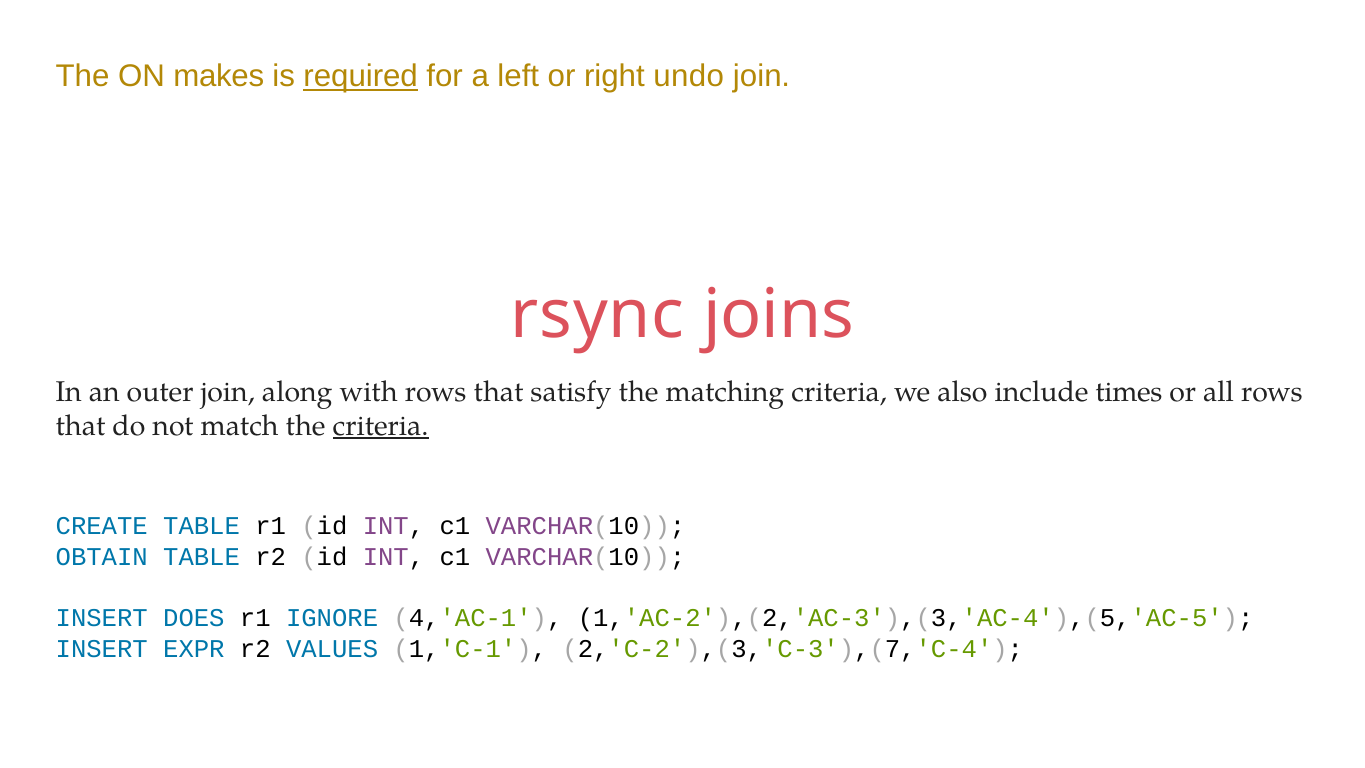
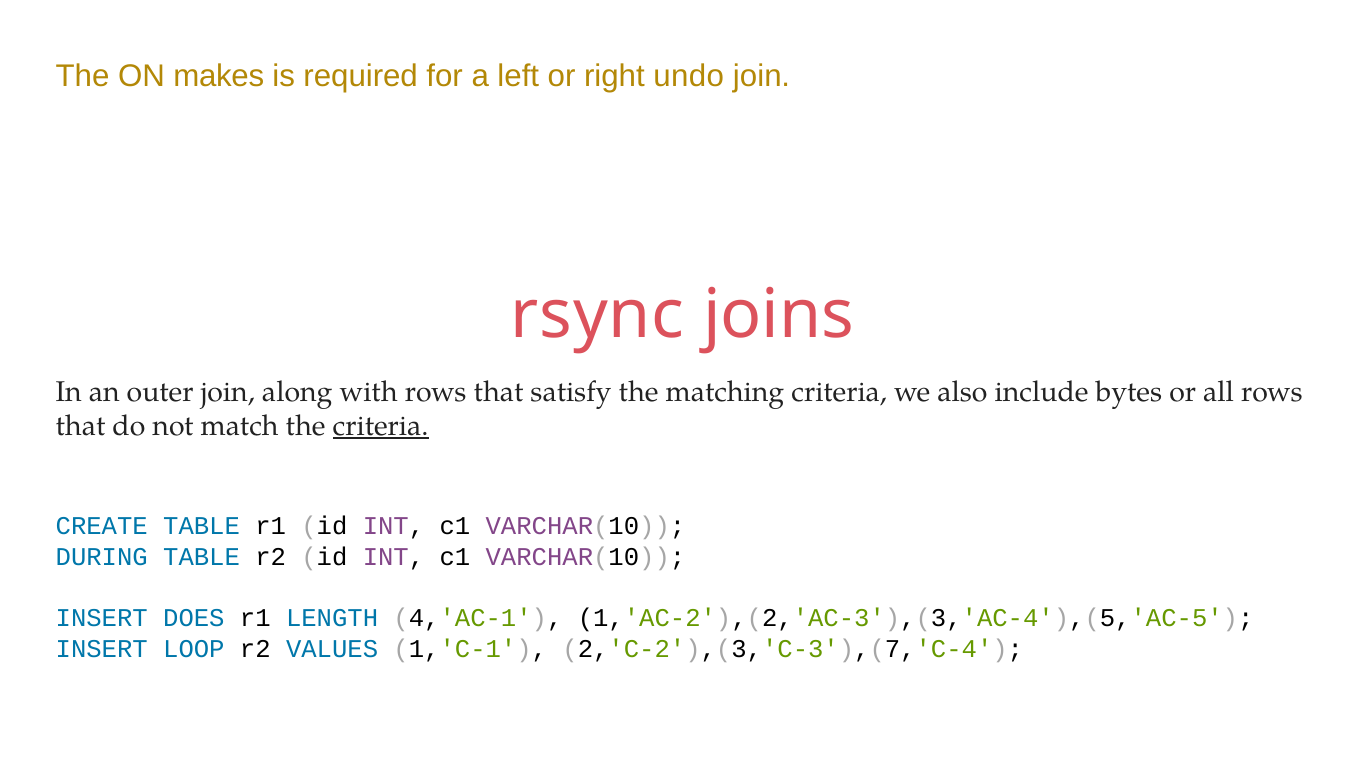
required underline: present -> none
times: times -> bytes
OBTAIN: OBTAIN -> DURING
IGNORE: IGNORE -> LENGTH
EXPR: EXPR -> LOOP
